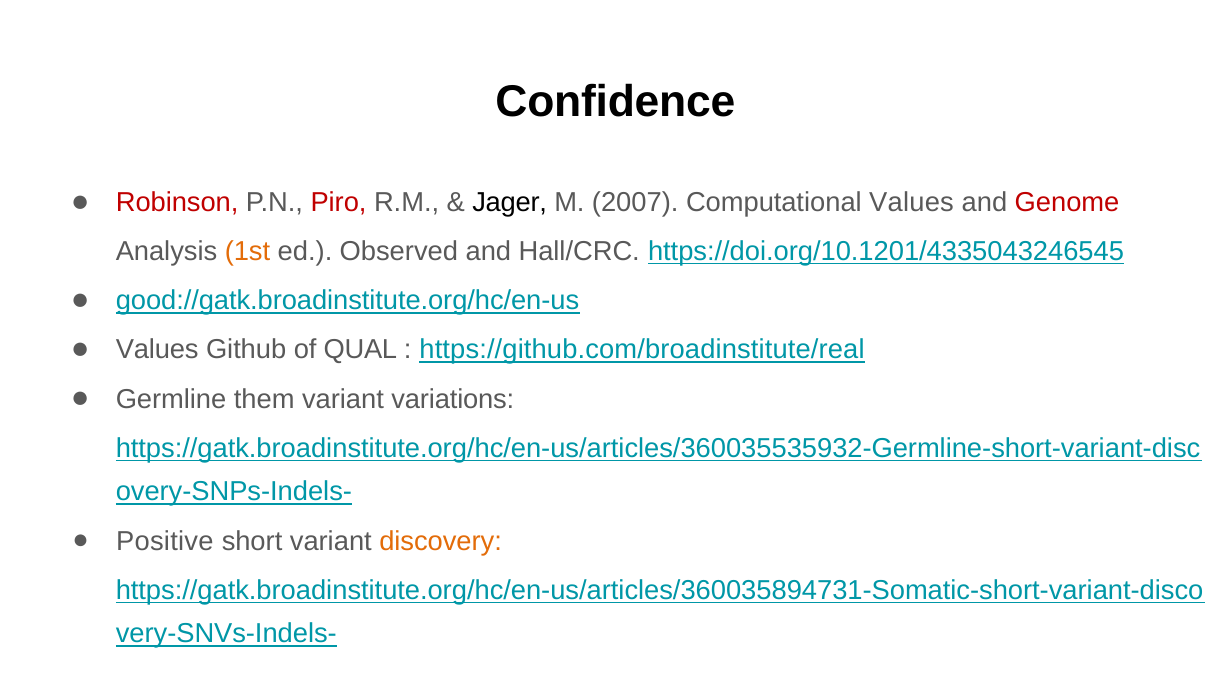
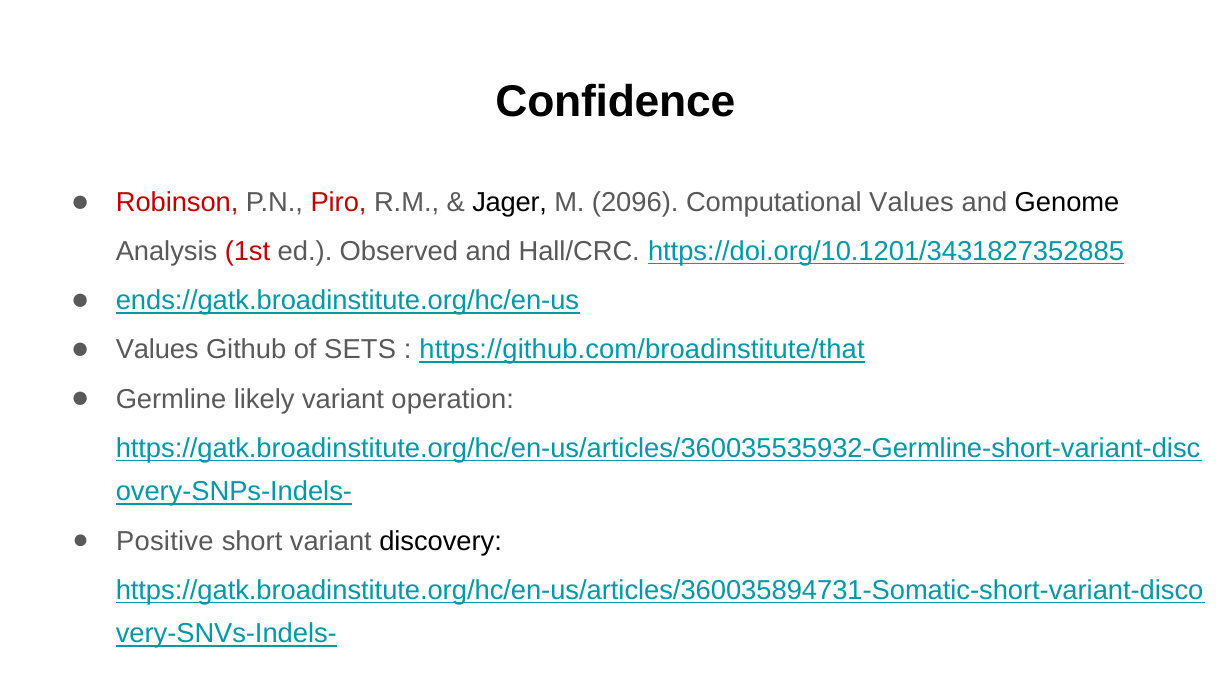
2007: 2007 -> 2096
Genome colour: red -> black
1st colour: orange -> red
https://doi.org/10.1201/4335043246545: https://doi.org/10.1201/4335043246545 -> https://doi.org/10.1201/3431827352885
good://gatk.broadinstitute.org/hc/en-us: good://gatk.broadinstitute.org/hc/en-us -> ends://gatk.broadinstitute.org/hc/en-us
QUAL: QUAL -> SETS
https://github.com/broadinstitute/real: https://github.com/broadinstitute/real -> https://github.com/broadinstitute/that
them: them -> likely
variations: variations -> operation
discovery colour: orange -> black
